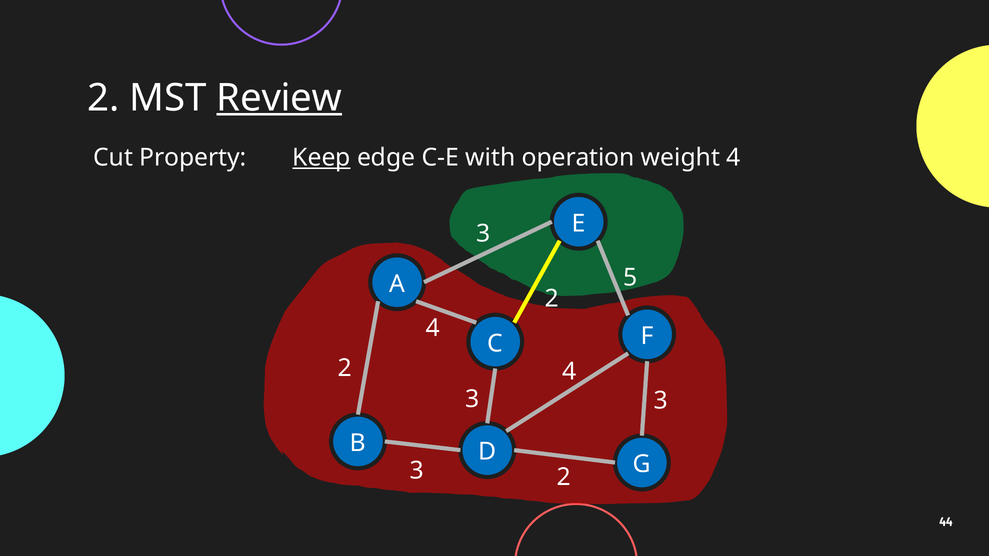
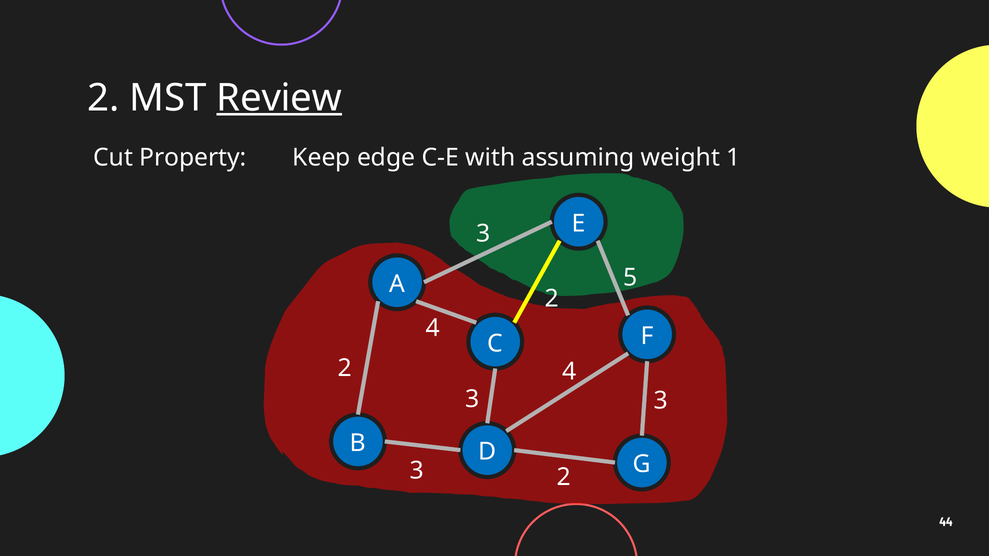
Keep underline: present -> none
operation: operation -> assuming
weight 4: 4 -> 1
